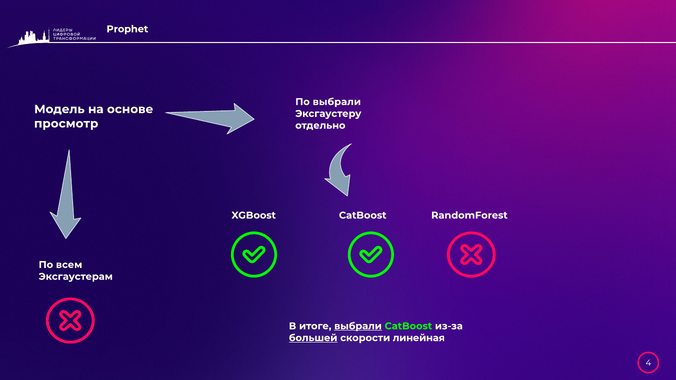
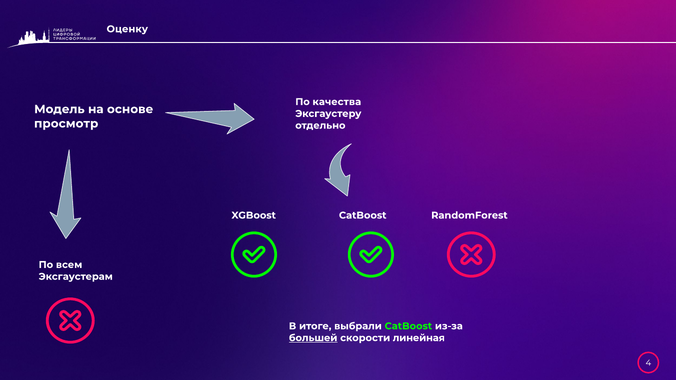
Prophet: Prophet -> Оценку
По выбрали: выбрали -> качества
выбрали at (358, 326) underline: present -> none
